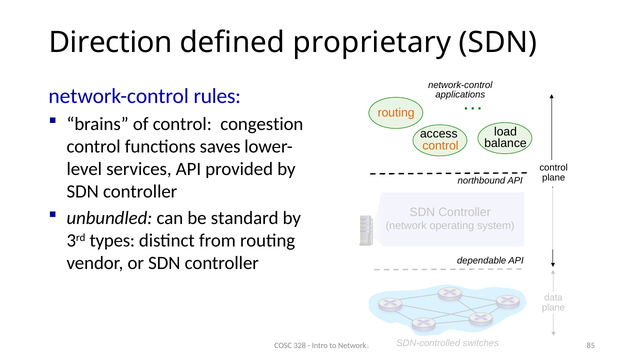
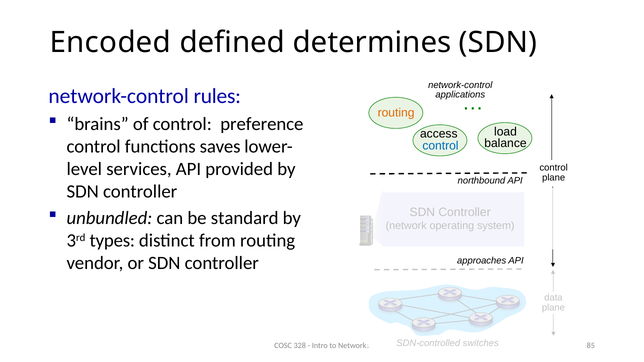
Direction: Direction -> Encoded
proprietary: proprietary -> determines
congestion: congestion -> preference
control at (440, 146) colour: orange -> blue
dependable: dependable -> approaches
